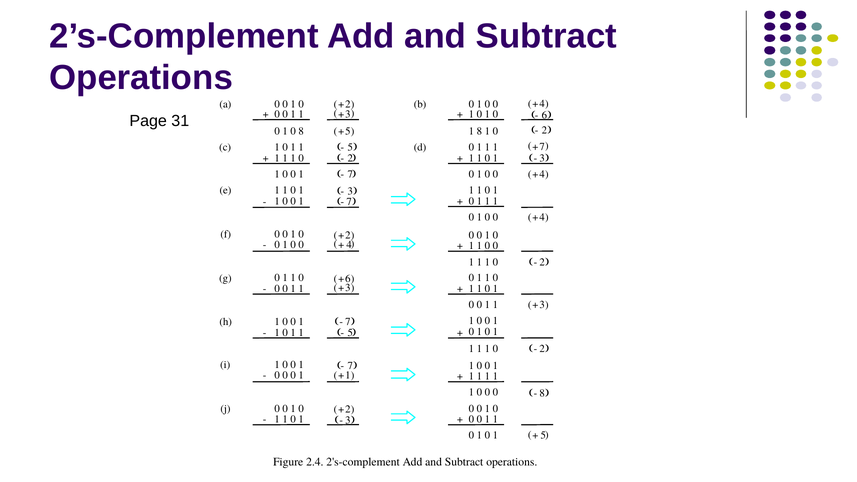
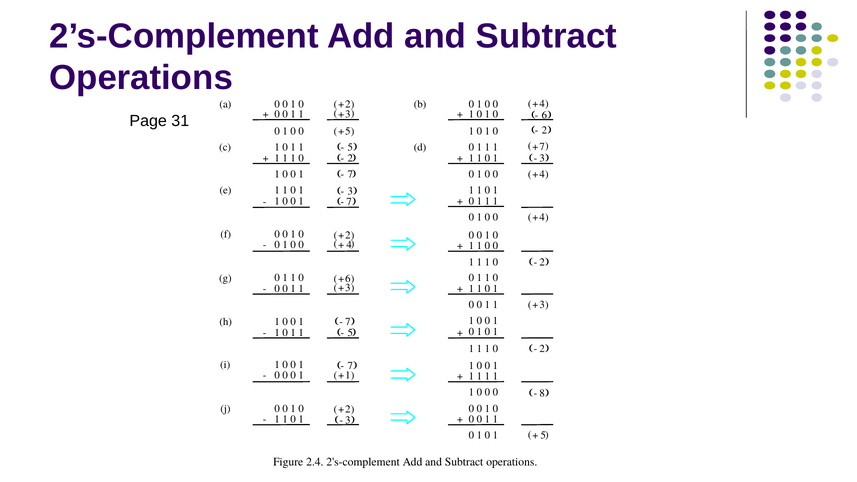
8 at (301, 131): 8 -> 0
8 at (479, 131): 8 -> 0
